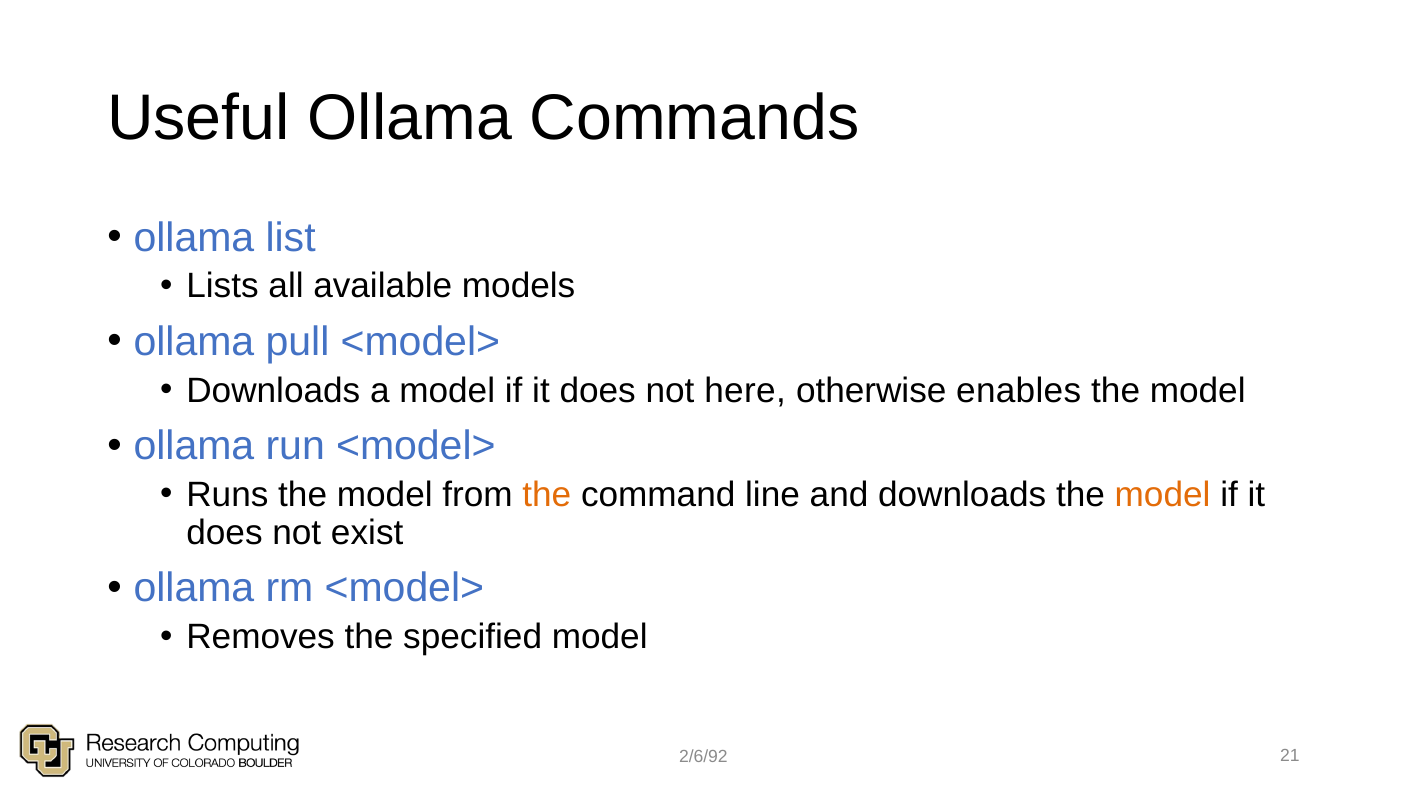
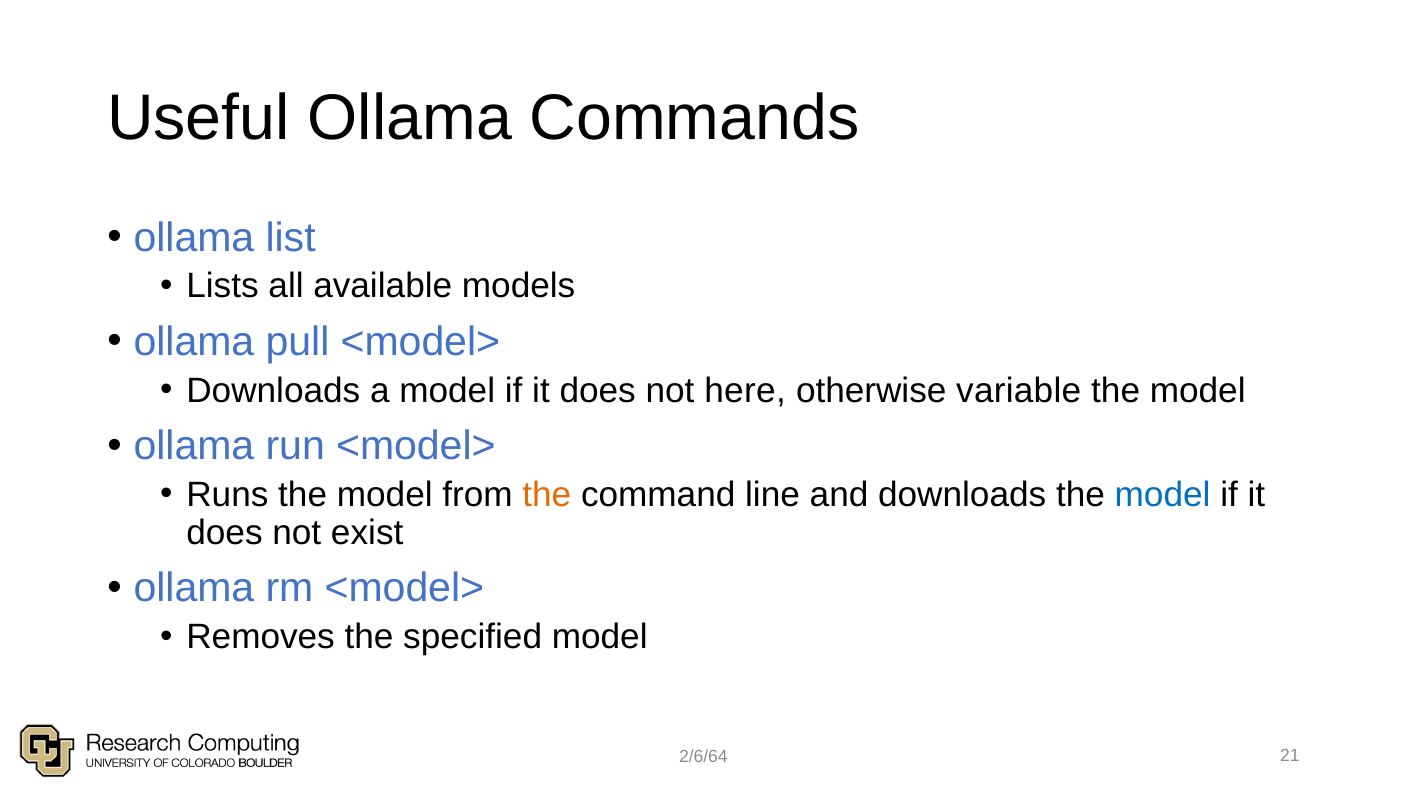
enables: enables -> variable
model at (1163, 495) colour: orange -> blue
2/6/92: 2/6/92 -> 2/6/64
